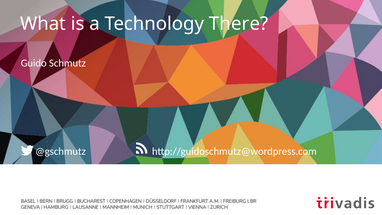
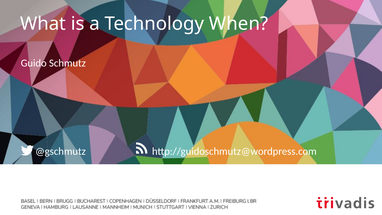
There: There -> When
